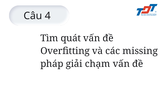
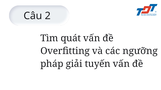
4: 4 -> 2
missing: missing -> ngưỡng
chạm: chạm -> tuyến
